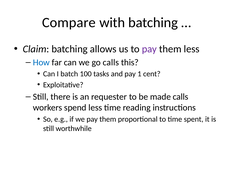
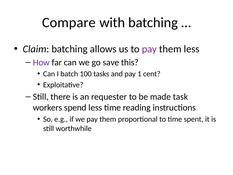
How colour: blue -> purple
go calls: calls -> save
made calls: calls -> task
